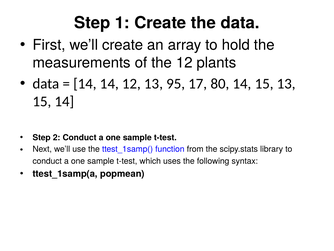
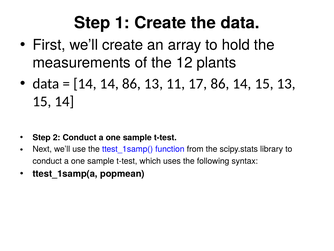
14 12: 12 -> 86
95: 95 -> 11
17 80: 80 -> 86
